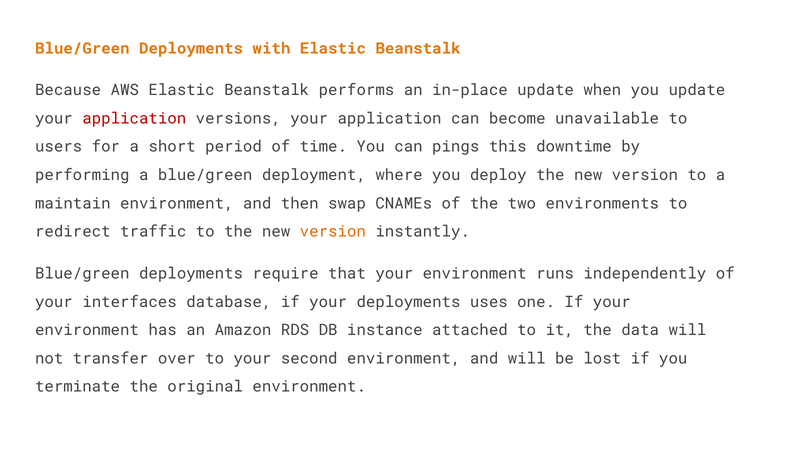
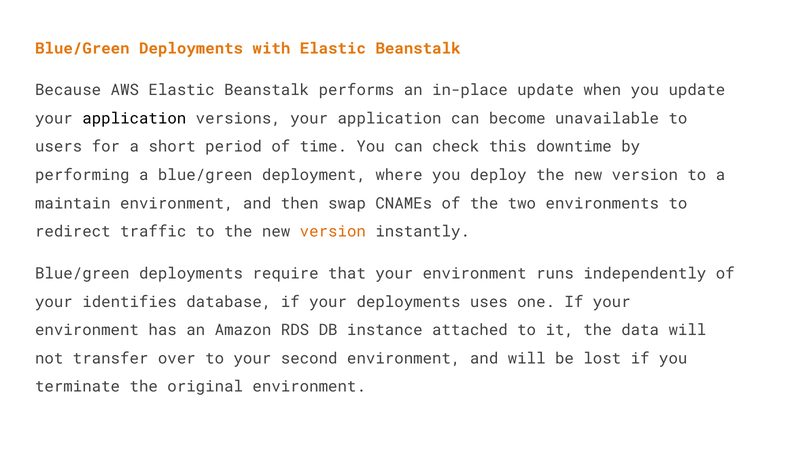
application at (134, 119) colour: red -> black
pings: pings -> check
interfaces: interfaces -> identifies
